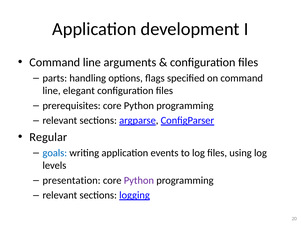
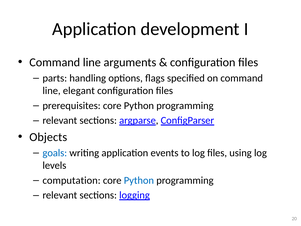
Regular: Regular -> Objects
presentation: presentation -> computation
Python at (139, 180) colour: purple -> blue
